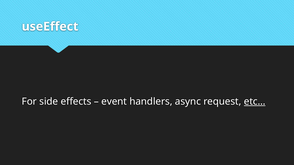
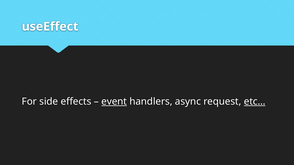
event underline: none -> present
